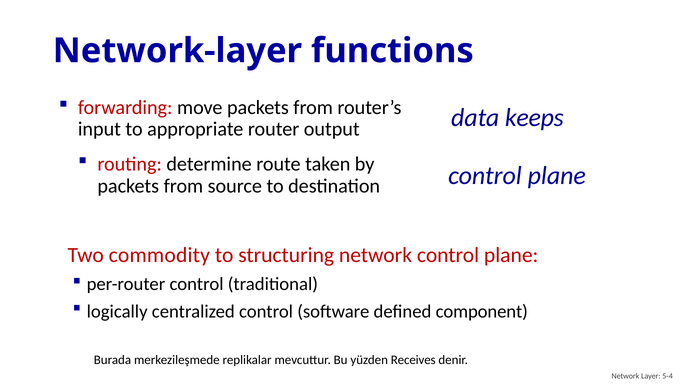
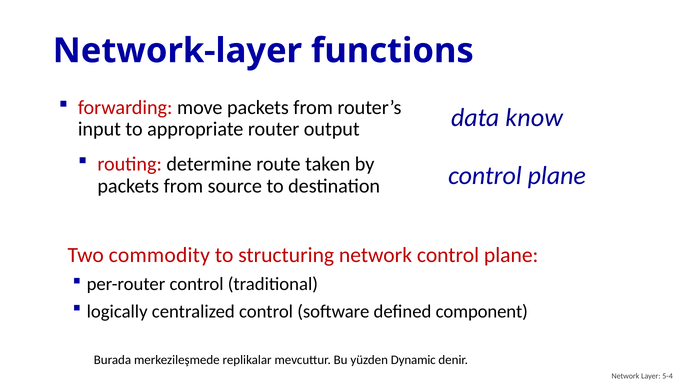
keeps: keeps -> know
Receives: Receives -> Dynamic
